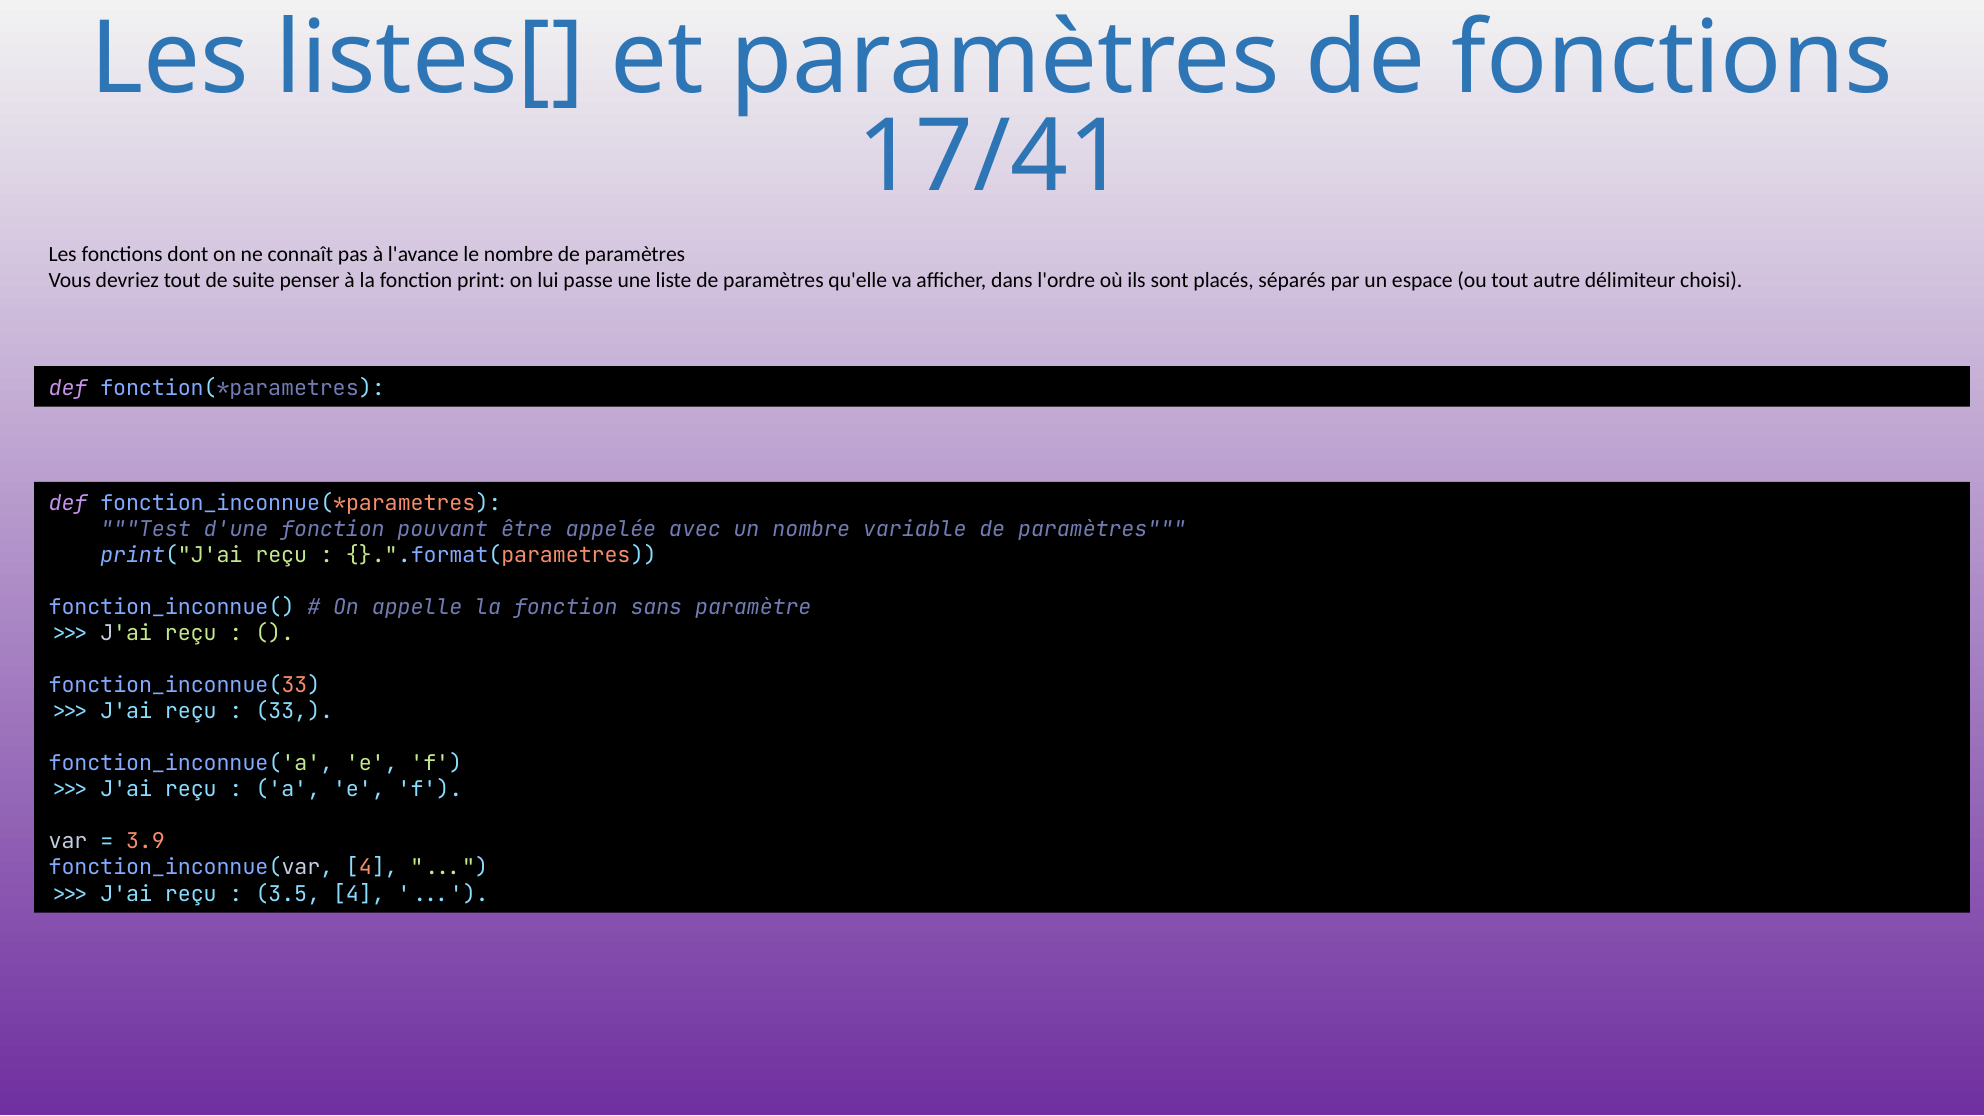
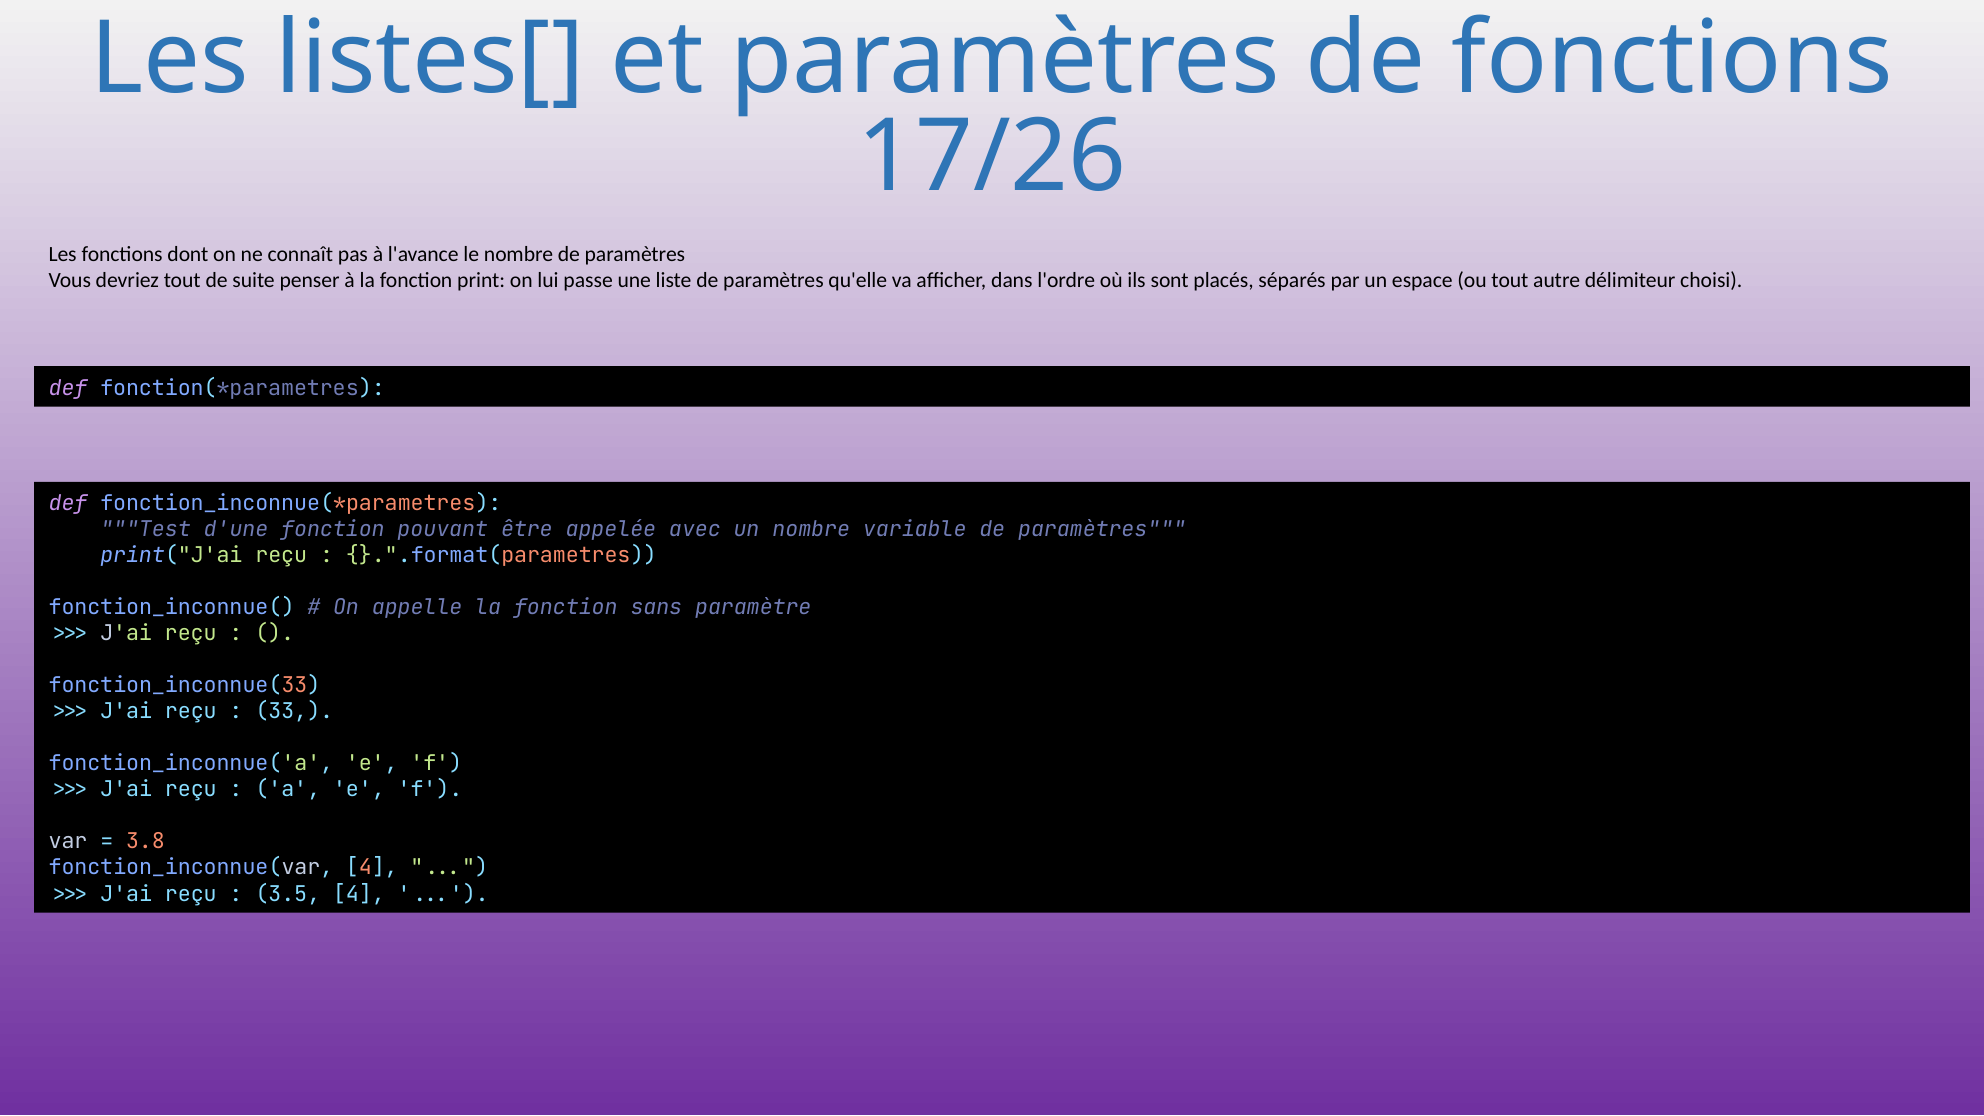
17/41: 17/41 -> 17/26
3.9: 3.9 -> 3.8
